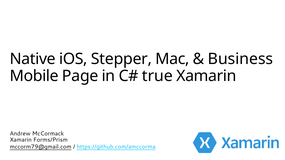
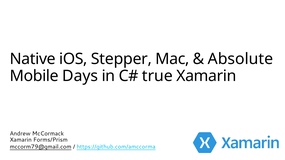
Business: Business -> Absolute
Page: Page -> Days
